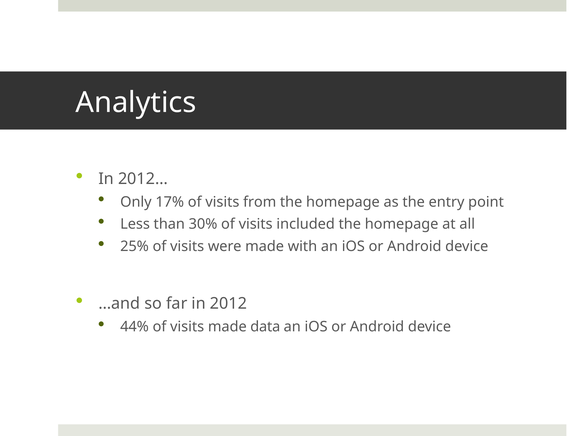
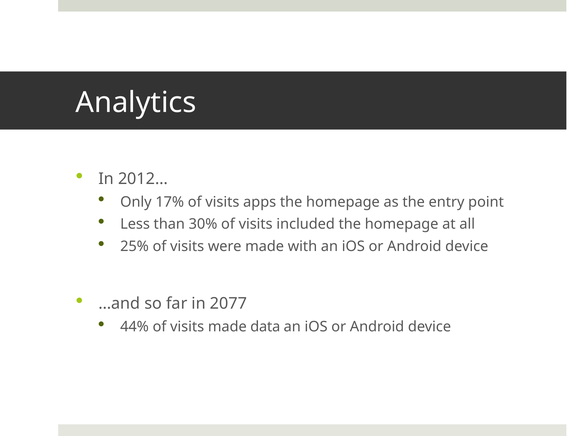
from: from -> apps
2012: 2012 -> 2077
